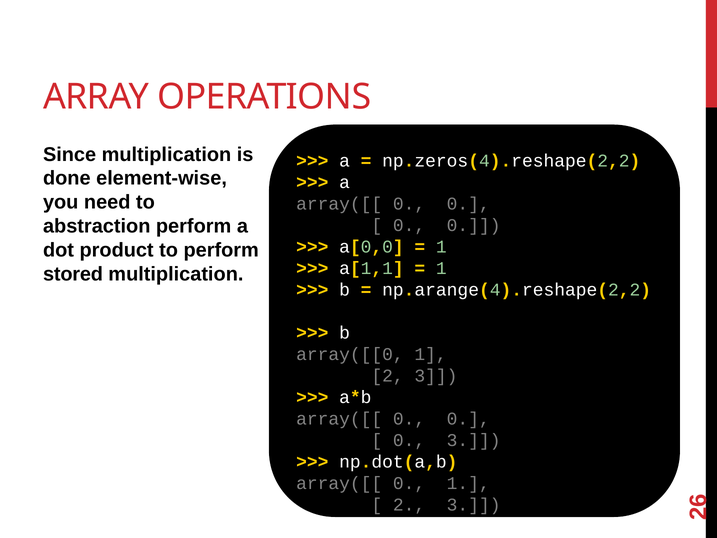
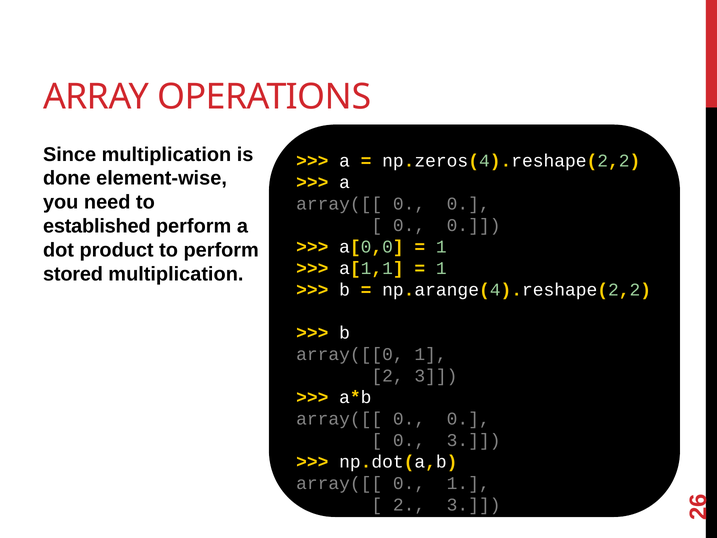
abstraction: abstraction -> established
